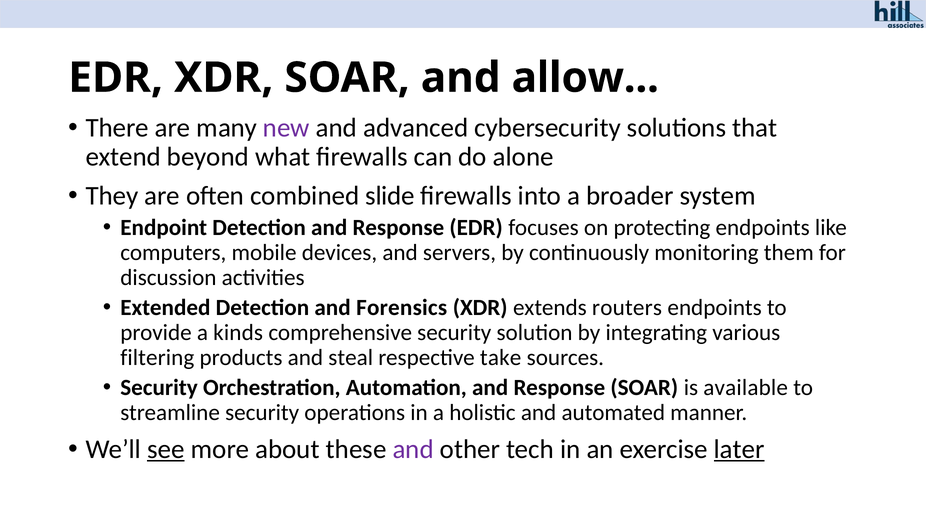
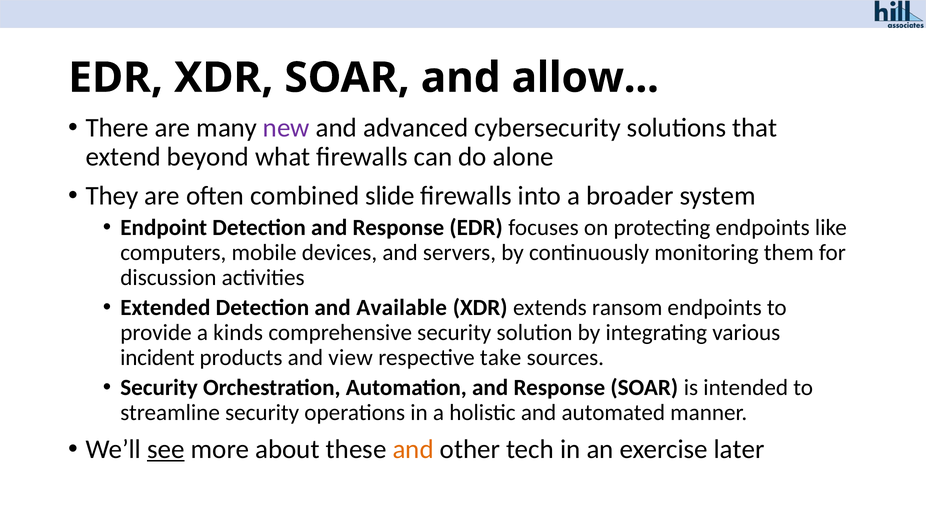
Forensics: Forensics -> Available
routers: routers -> ransom
filtering: filtering -> incident
steal: steal -> view
available: available -> intended
and at (413, 449) colour: purple -> orange
later underline: present -> none
